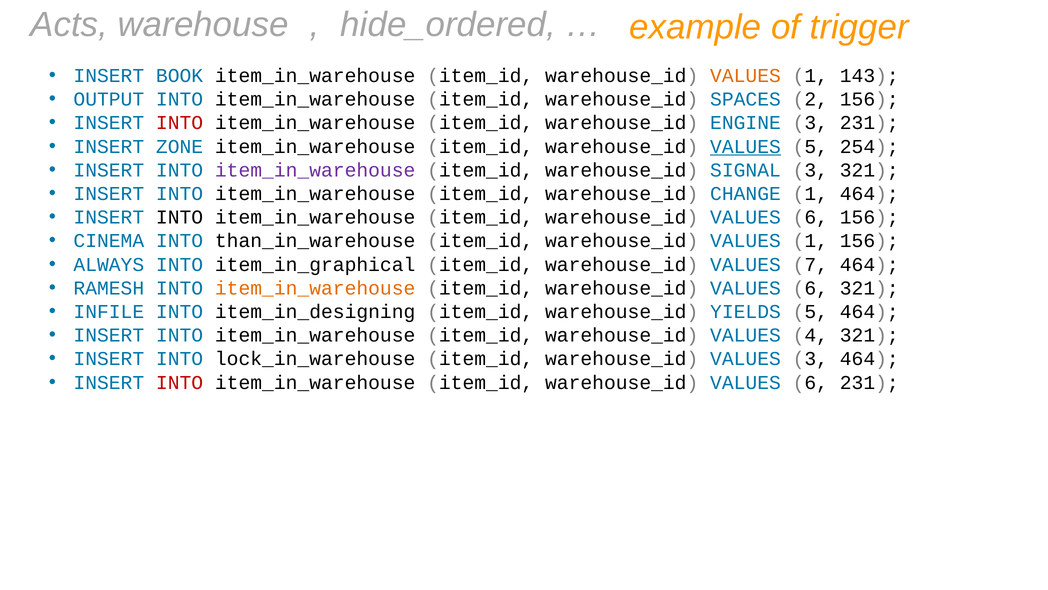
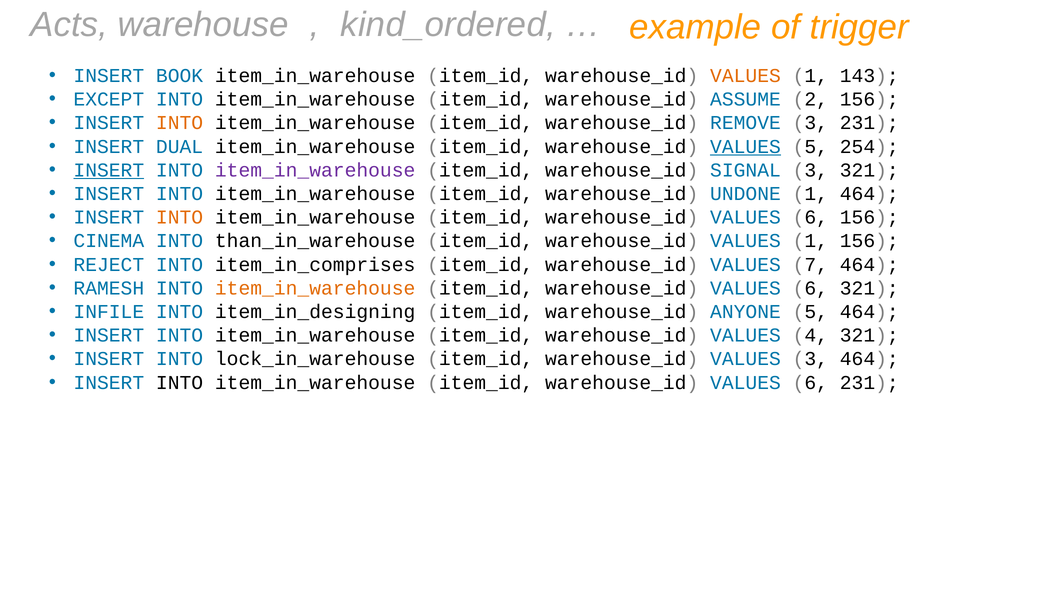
hide_ordered: hide_ordered -> kind_ordered
OUTPUT: OUTPUT -> EXCEPT
SPACES: SPACES -> ASSUME
INTO at (180, 123) colour: red -> orange
ENGINE: ENGINE -> REMOVE
ZONE: ZONE -> DUAL
INSERT at (109, 170) underline: none -> present
CHANGE: CHANGE -> UNDONE
INTO at (180, 217) colour: black -> orange
ALWAYS: ALWAYS -> REJECT
item_in_graphical: item_in_graphical -> item_in_comprises
YIELDS: YIELDS -> ANYONE
INTO at (180, 382) colour: red -> black
